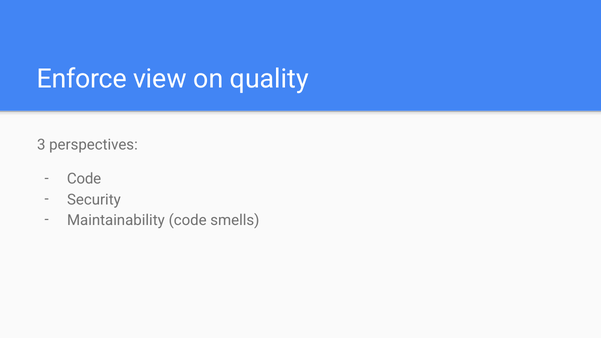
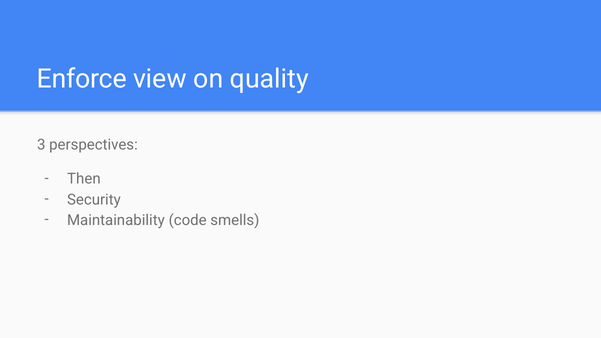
Code at (84, 179): Code -> Then
